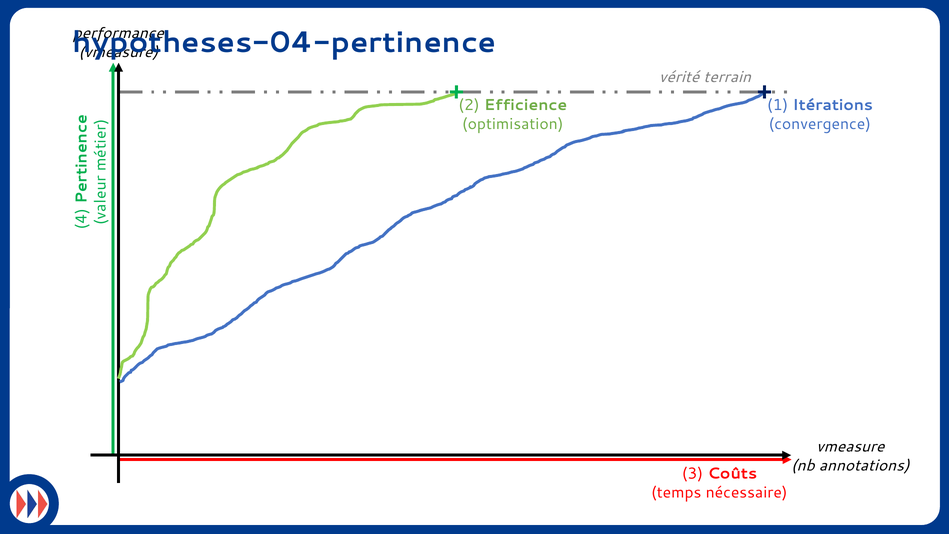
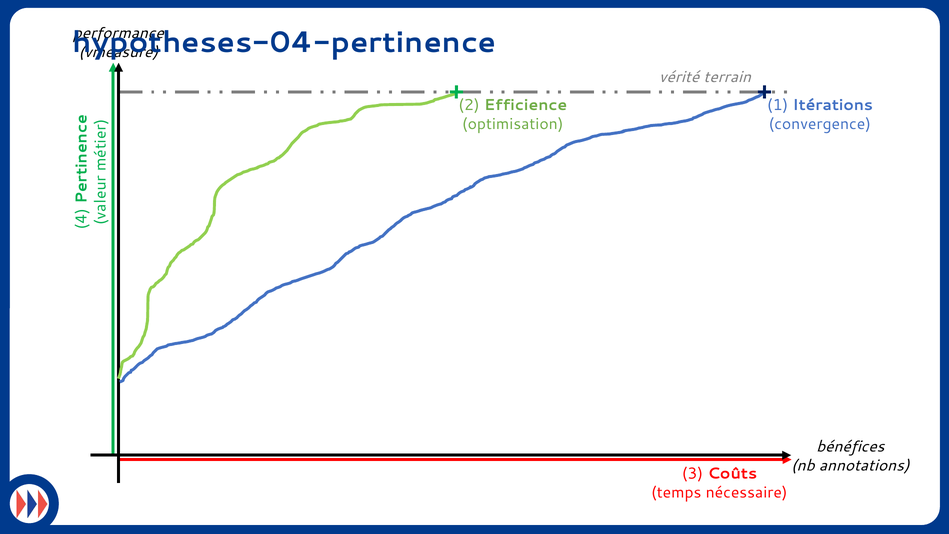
vmeasure at (850, 446): vmeasure -> bénéfices
